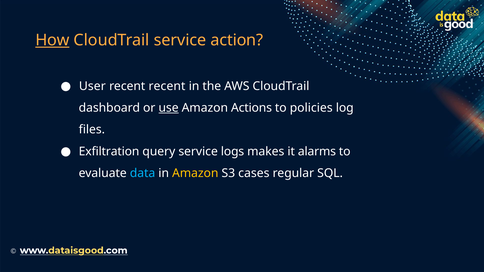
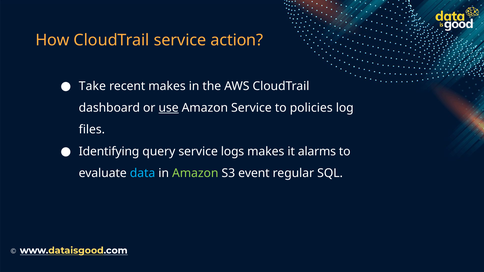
How underline: present -> none
User: User -> Take
recent recent: recent -> makes
Amazon Actions: Actions -> Service
Exfiltration: Exfiltration -> Identifying
Amazon at (195, 173) colour: yellow -> light green
cases: cases -> event
